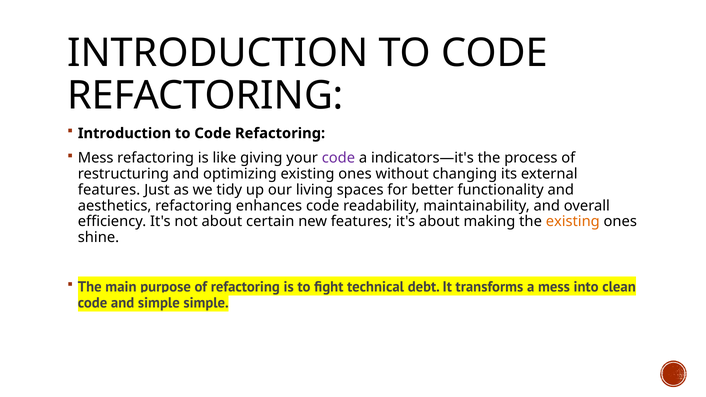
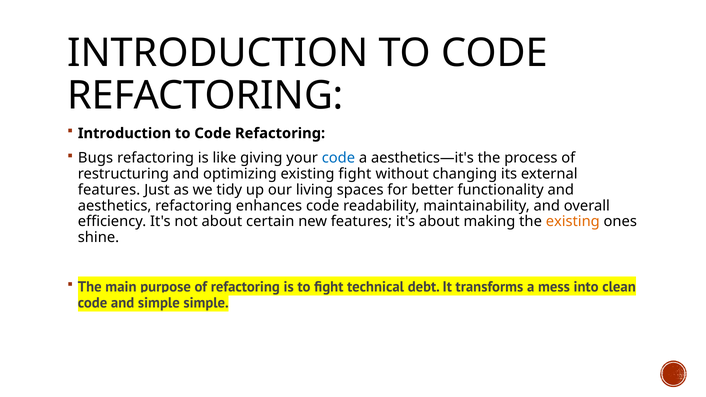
Mess at (96, 158): Mess -> Bugs
code at (338, 158) colour: purple -> blue
indicators—it's: indicators—it's -> aesthetics—it's
optimizing existing ones: ones -> fight
